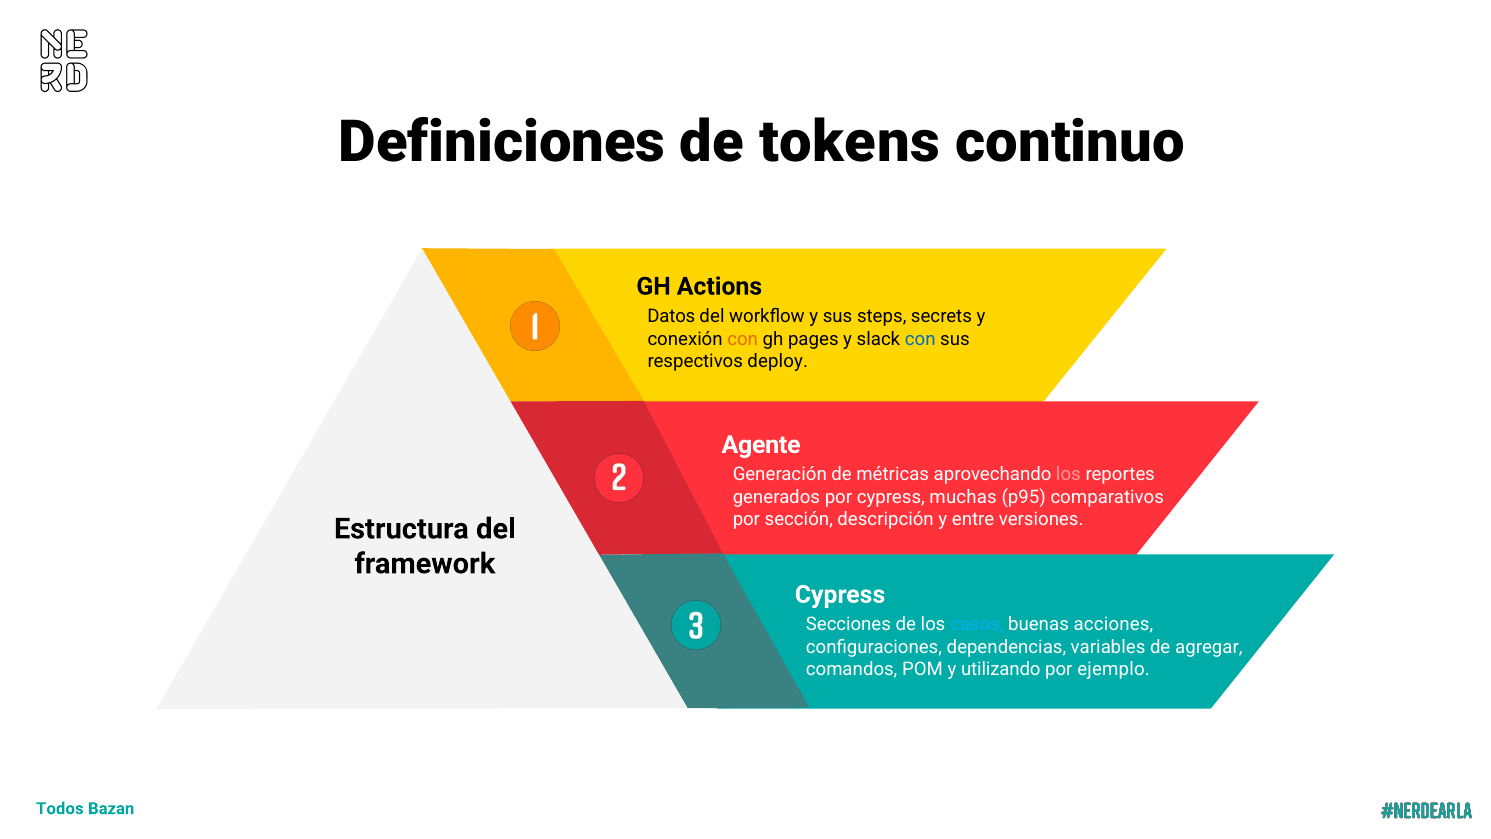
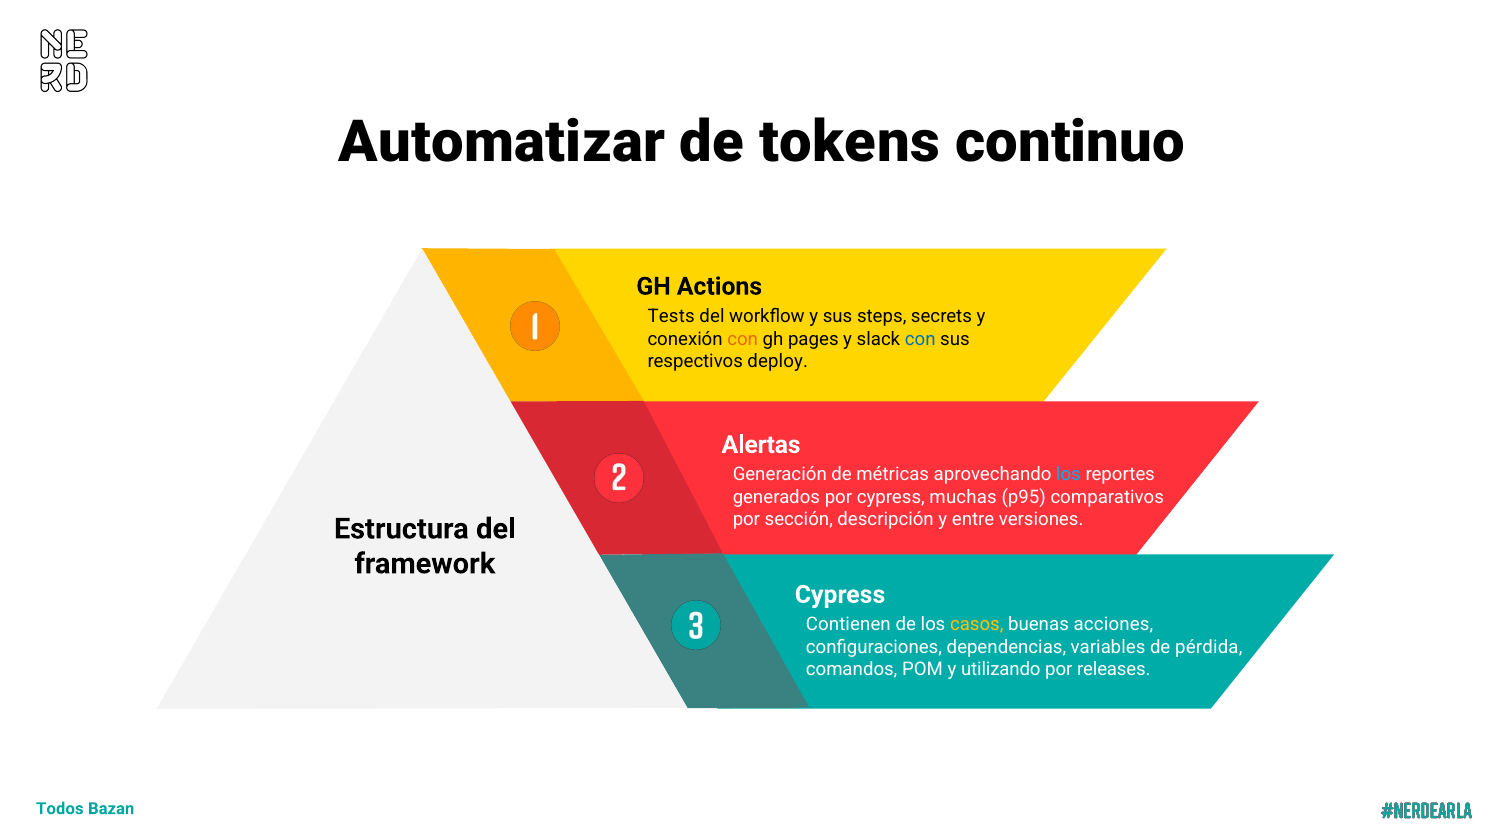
Definiciones: Definiciones -> Automatizar
Datos: Datos -> Tests
Agente: Agente -> Alertas
los at (1068, 475) colour: pink -> light blue
Secciones: Secciones -> Contienen
casos colour: light blue -> yellow
agregar: agregar -> pérdida
ejemplo: ejemplo -> releases
